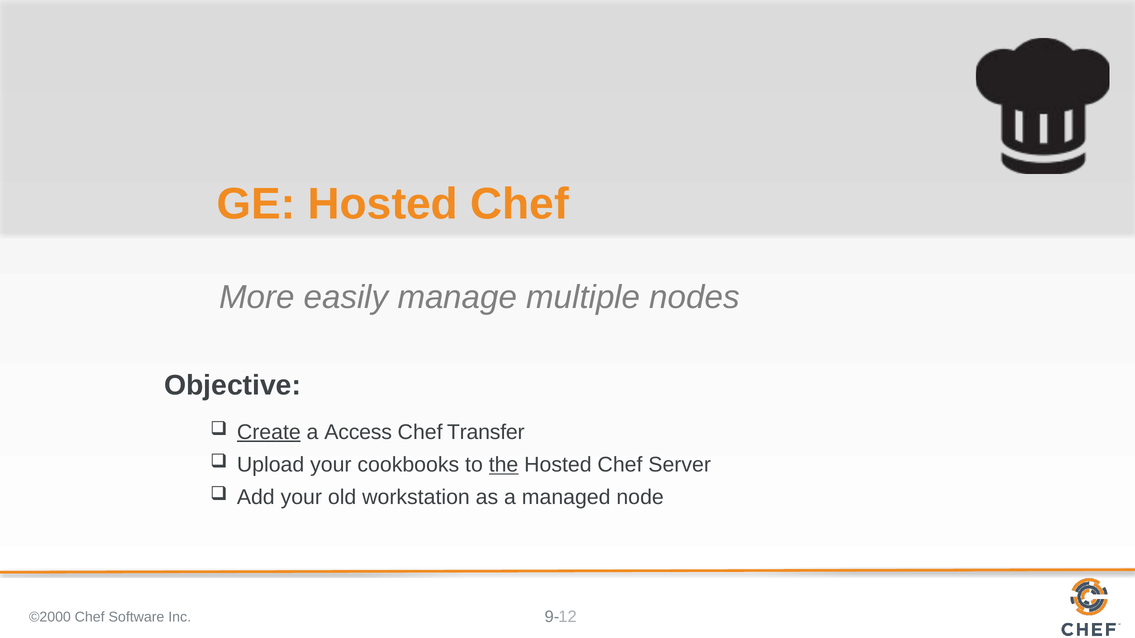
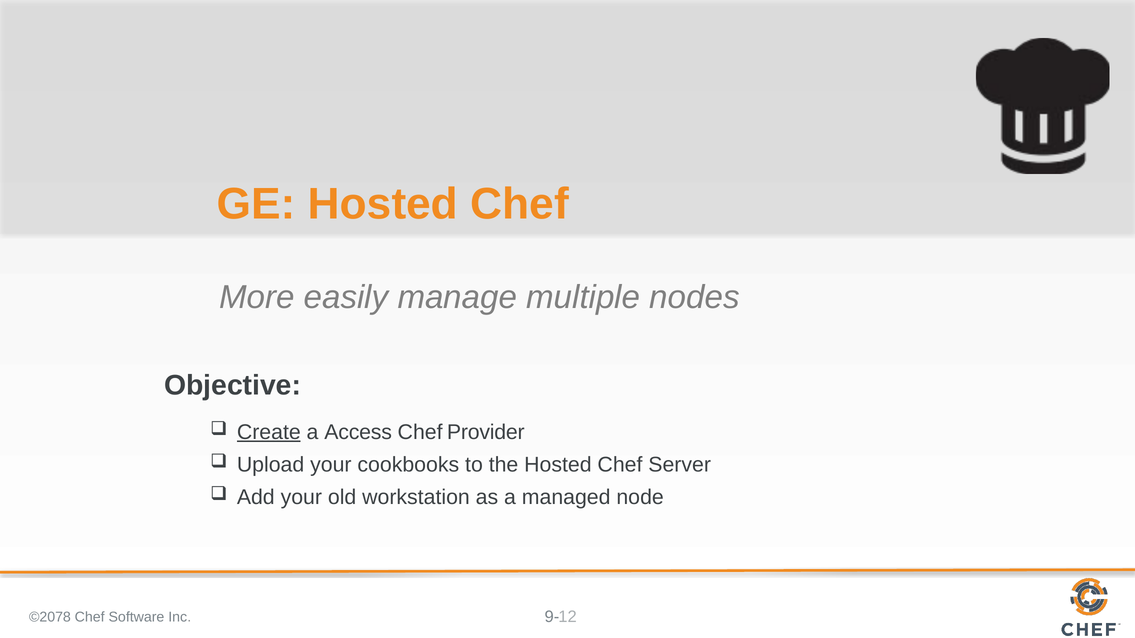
Transfer: Transfer -> Provider
the underline: present -> none
©2000: ©2000 -> ©2078
